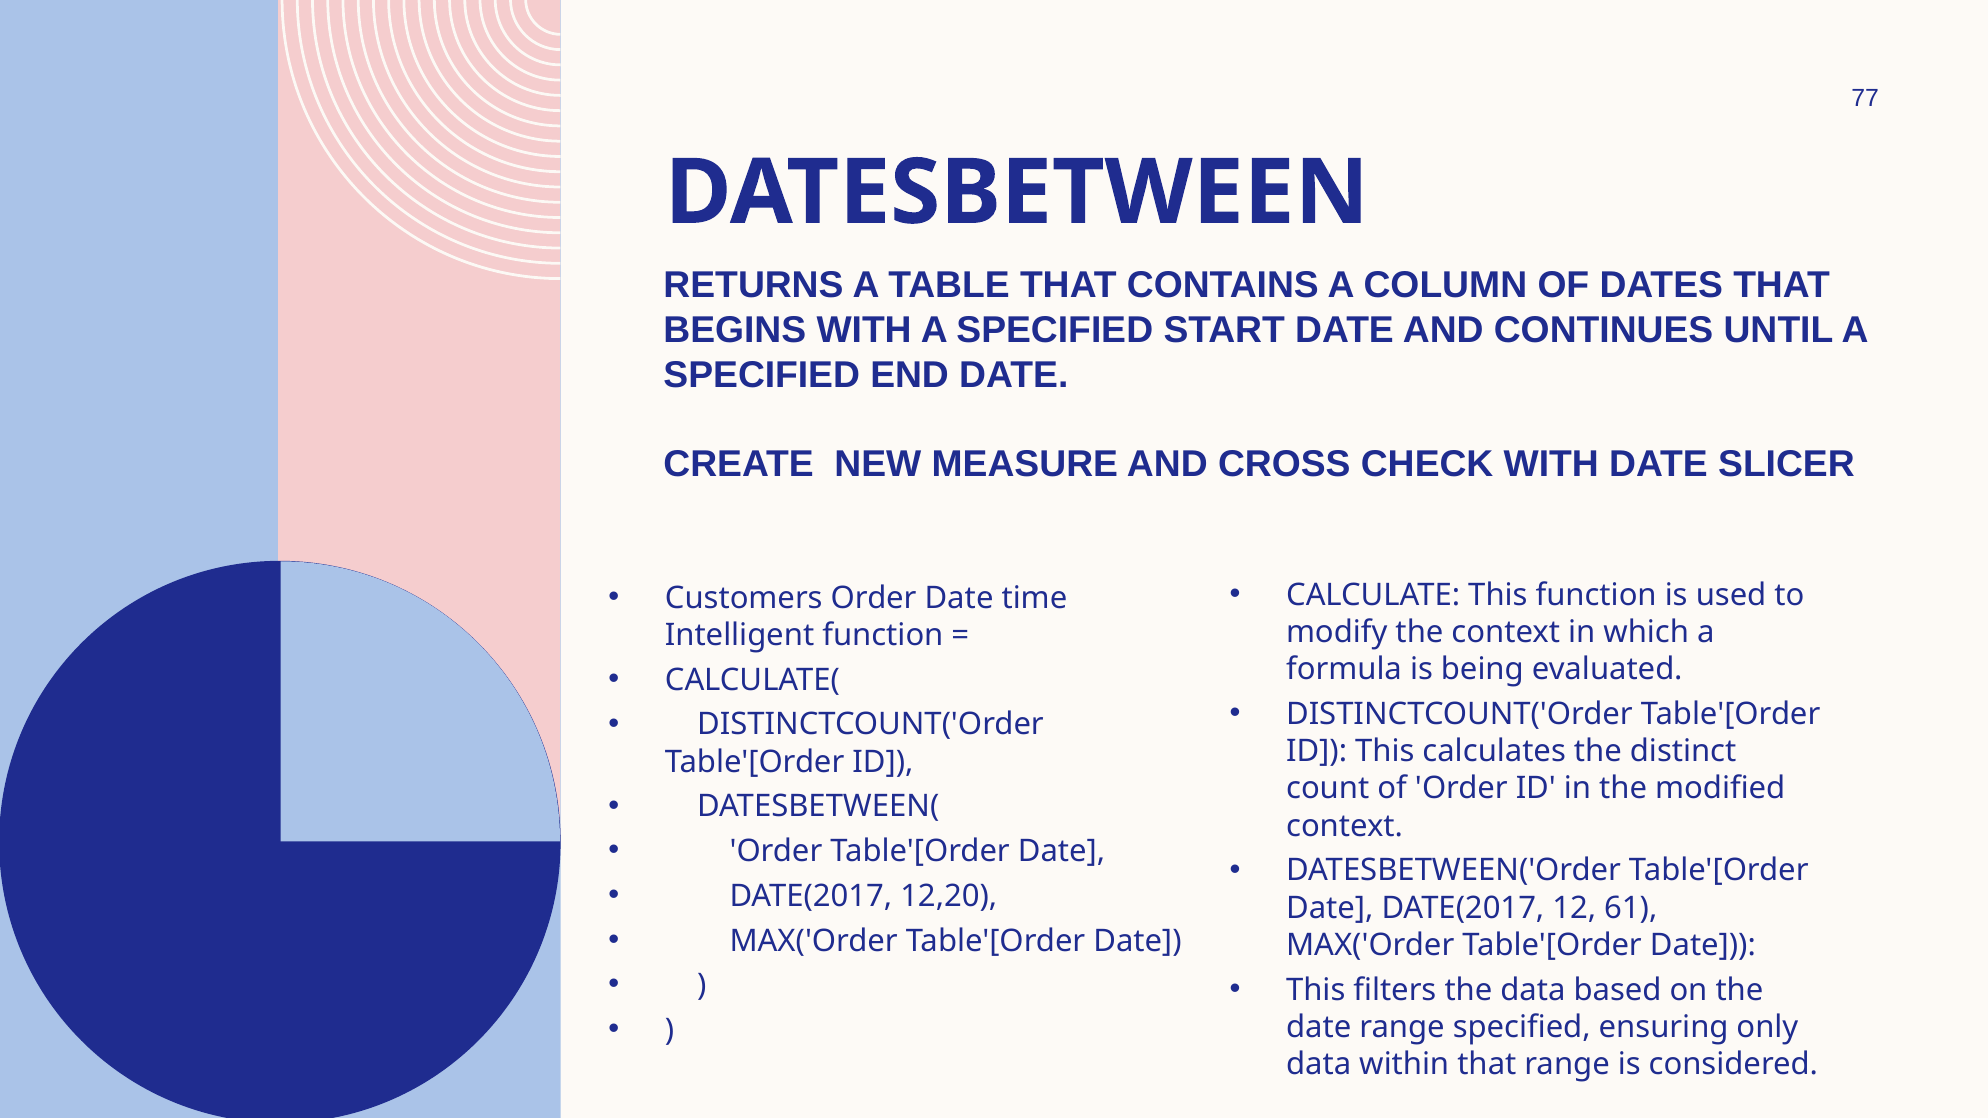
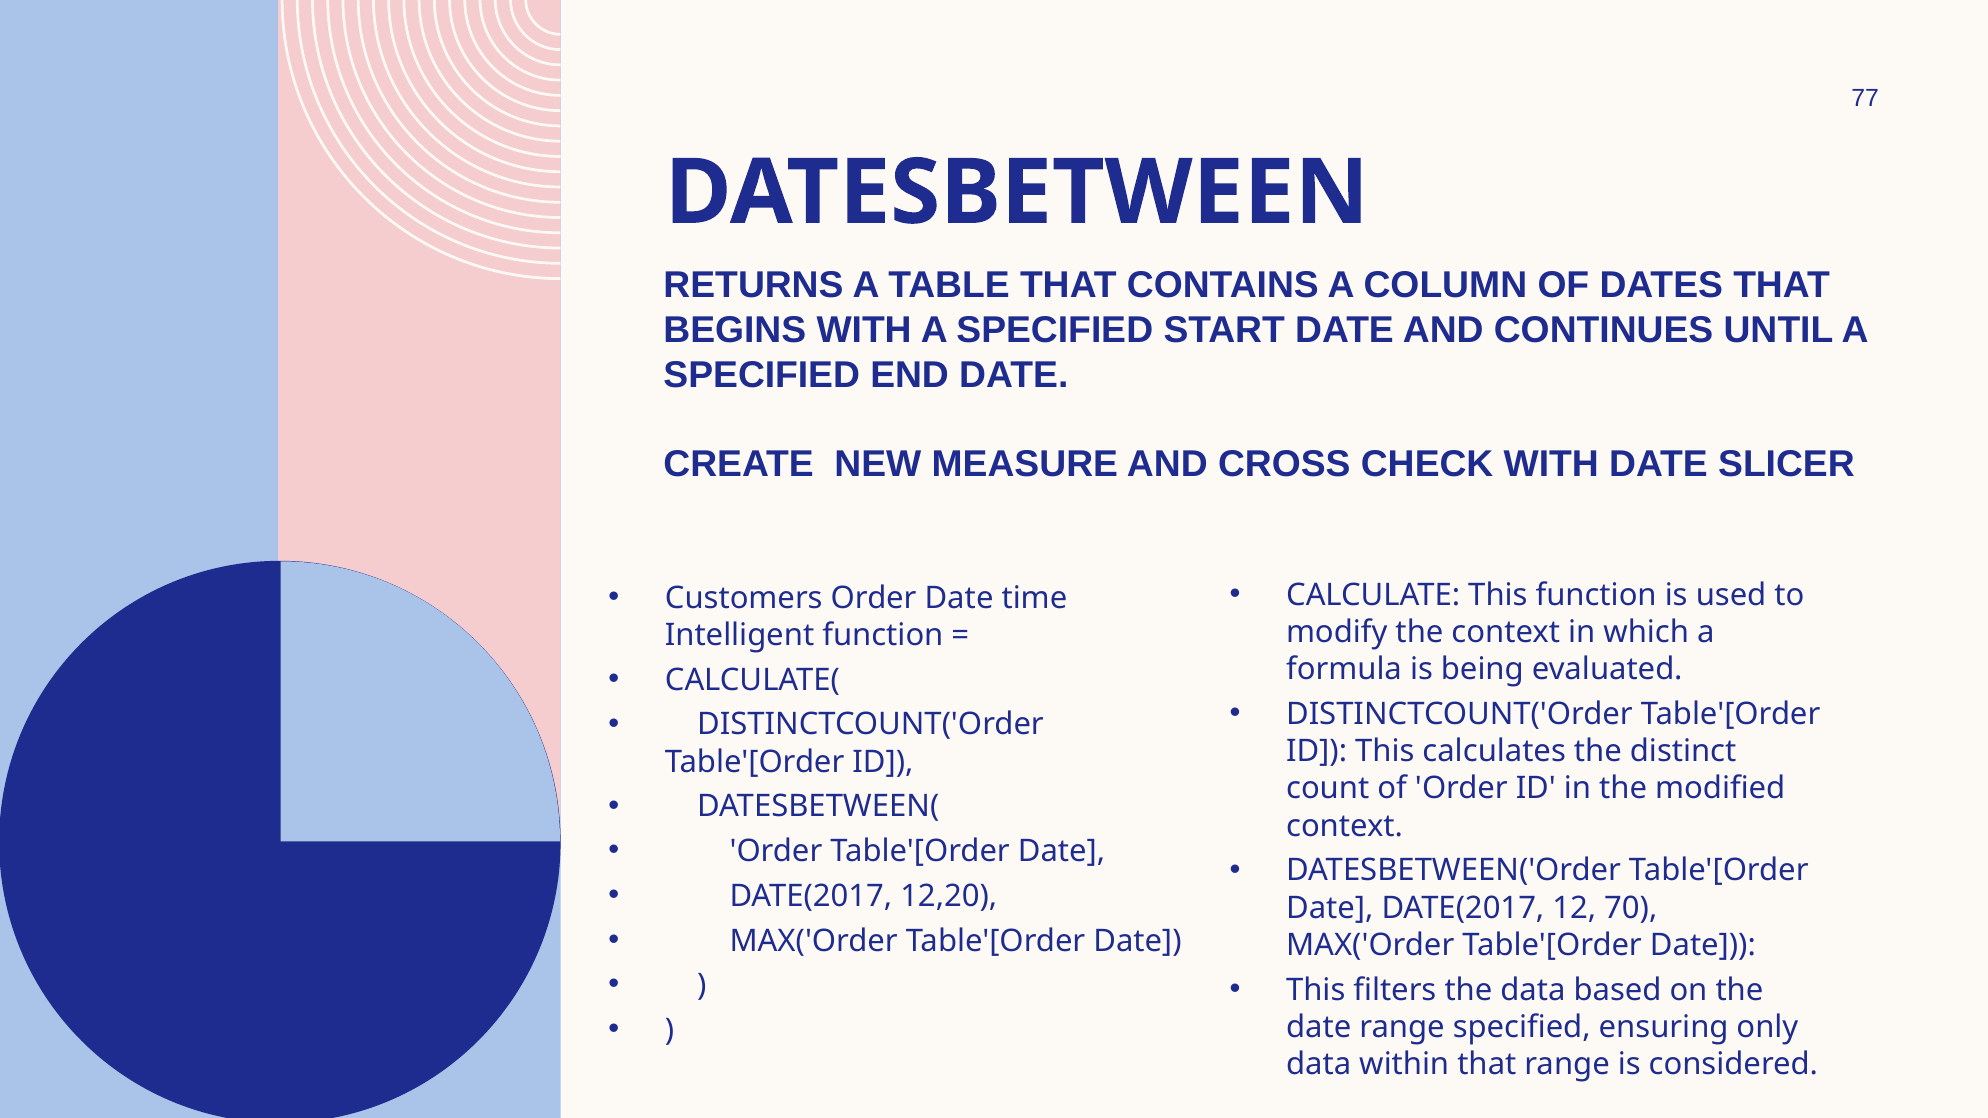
61: 61 -> 70
